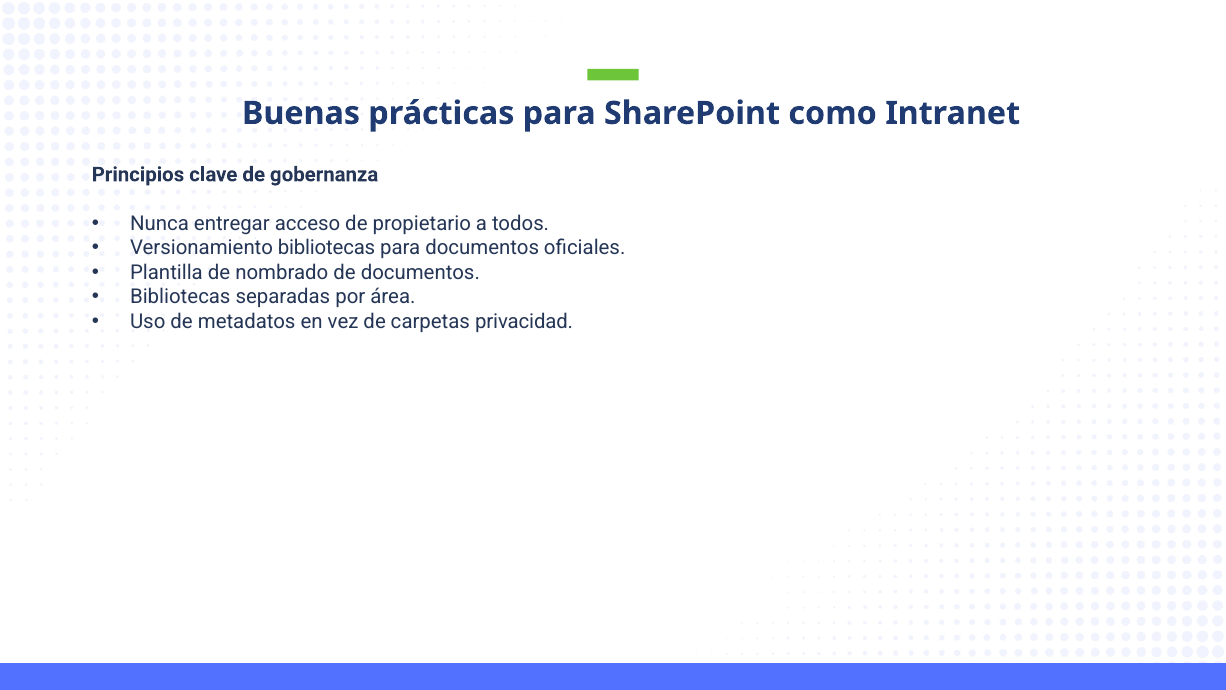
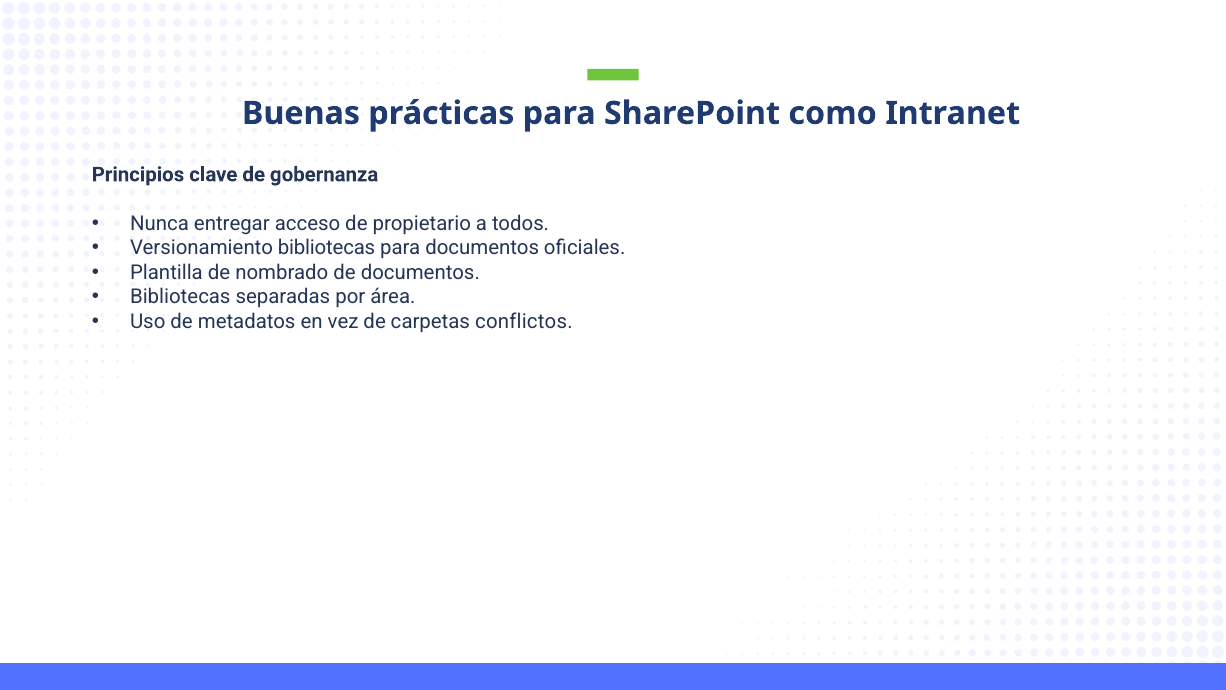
privacidad: privacidad -> conflictos
